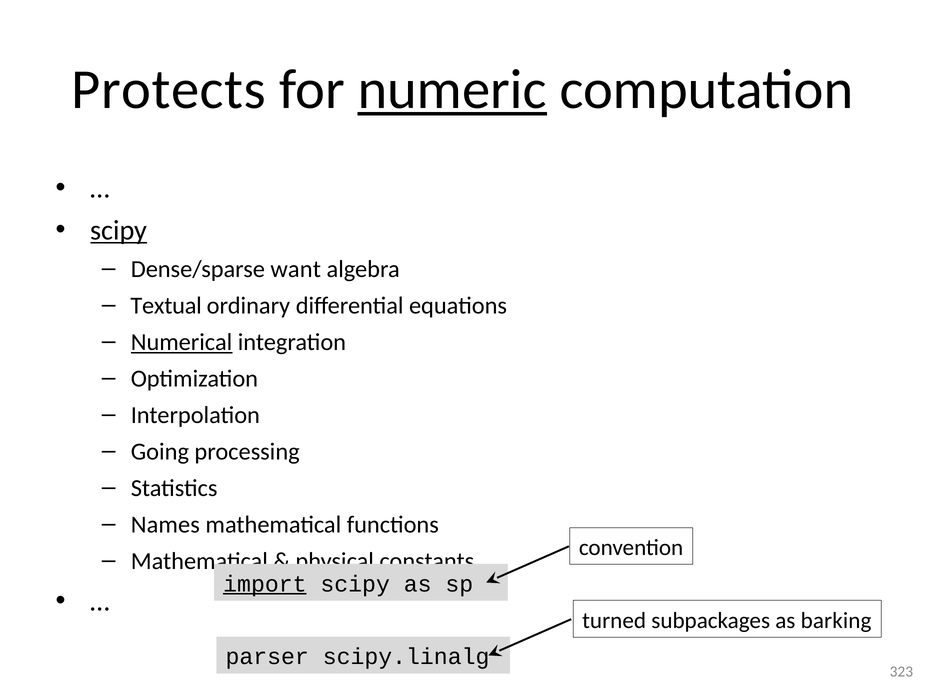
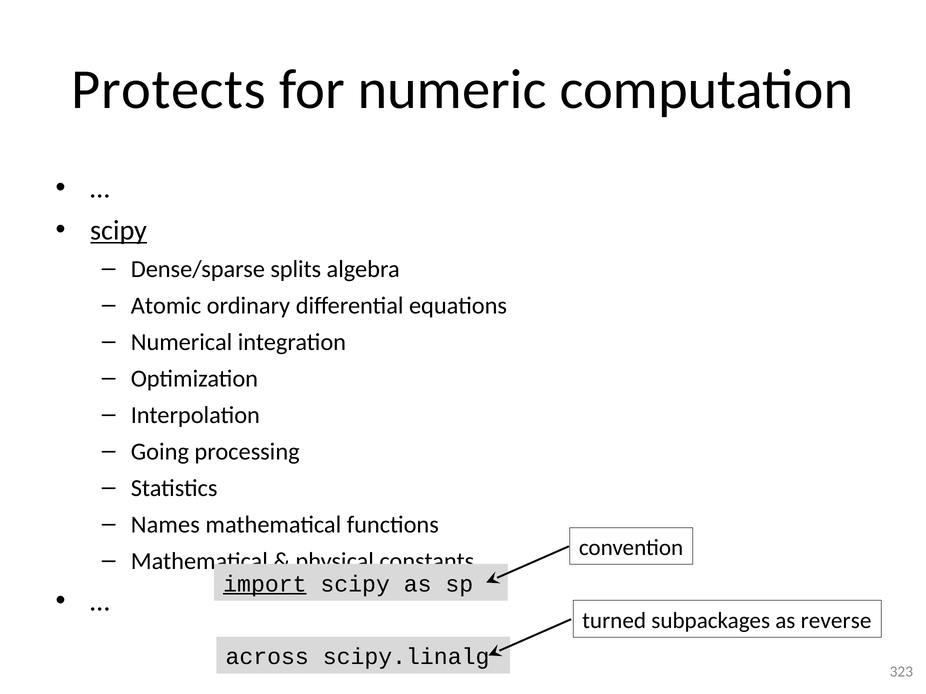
numeric underline: present -> none
want: want -> splits
Textual: Textual -> Atomic
Numerical underline: present -> none
barking: barking -> reverse
parser: parser -> across
